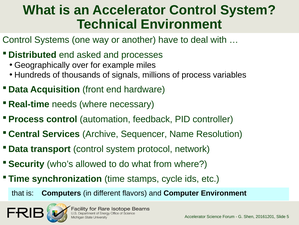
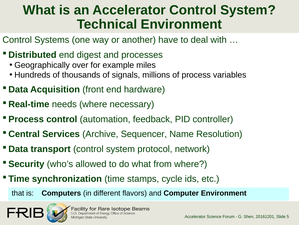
asked: asked -> digest
